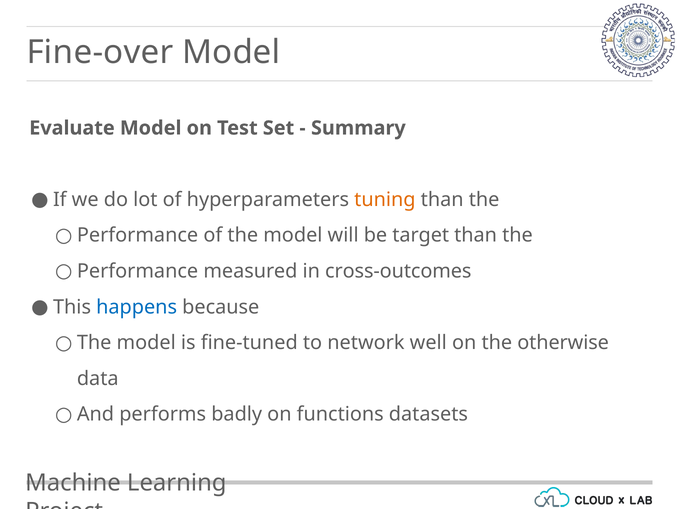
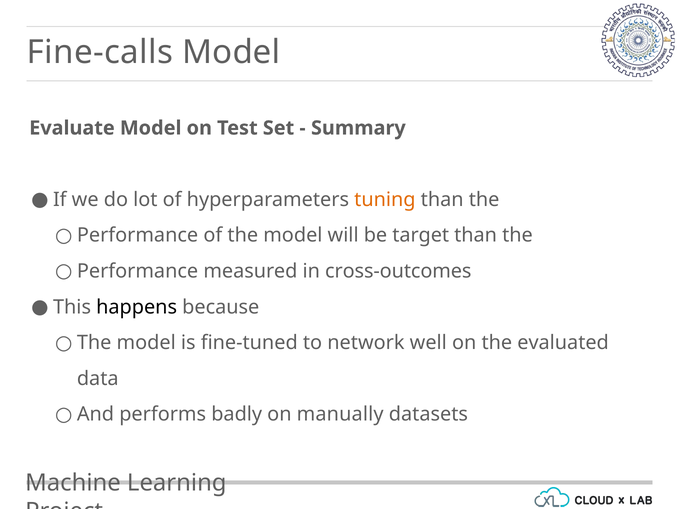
Fine-over: Fine-over -> Fine-calls
happens colour: blue -> black
otherwise: otherwise -> evaluated
functions: functions -> manually
